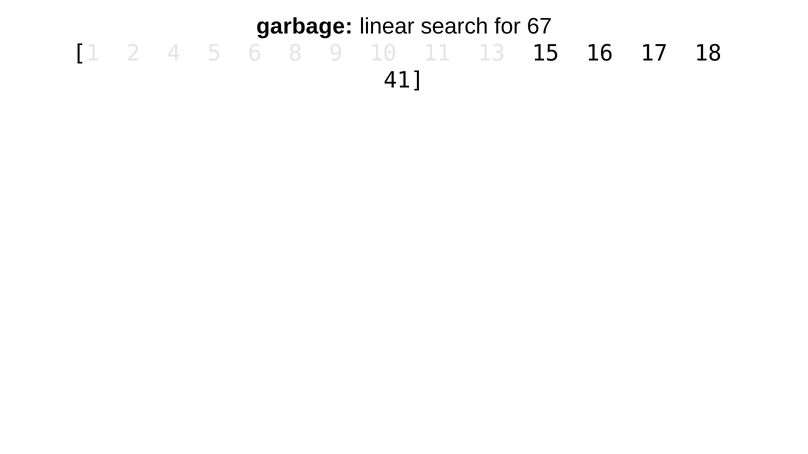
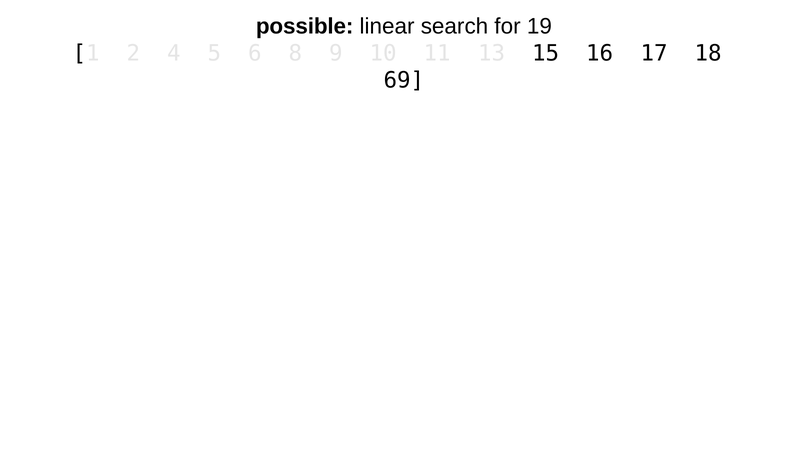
garbage: garbage -> possible
67: 67 -> 19
41: 41 -> 69
